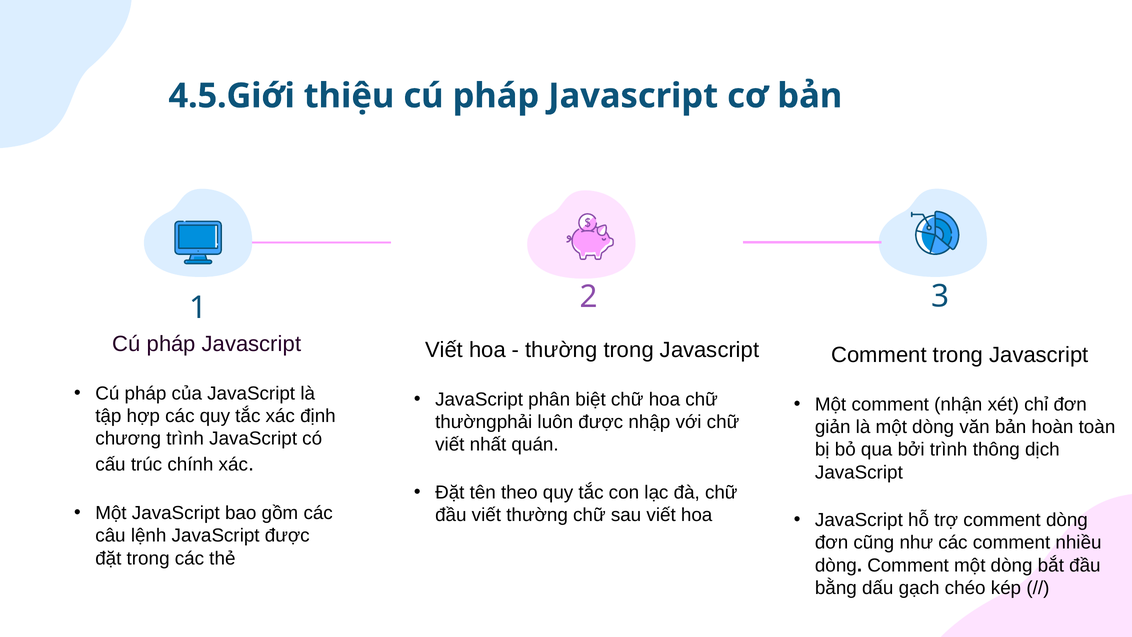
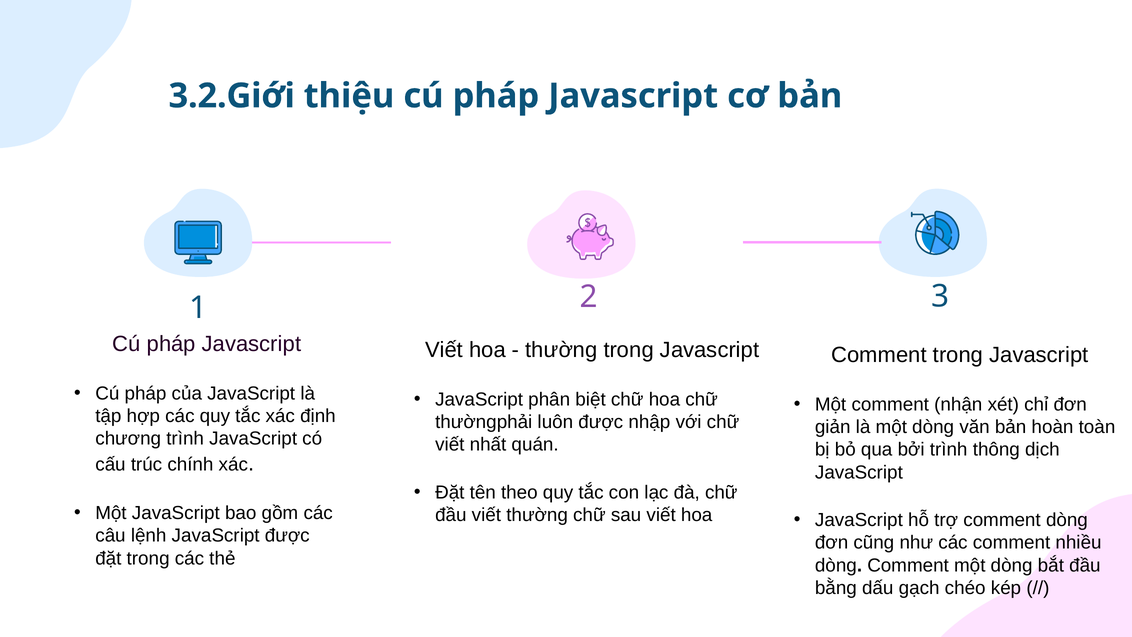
4.5.Giới: 4.5.Giới -> 3.2.Giới
